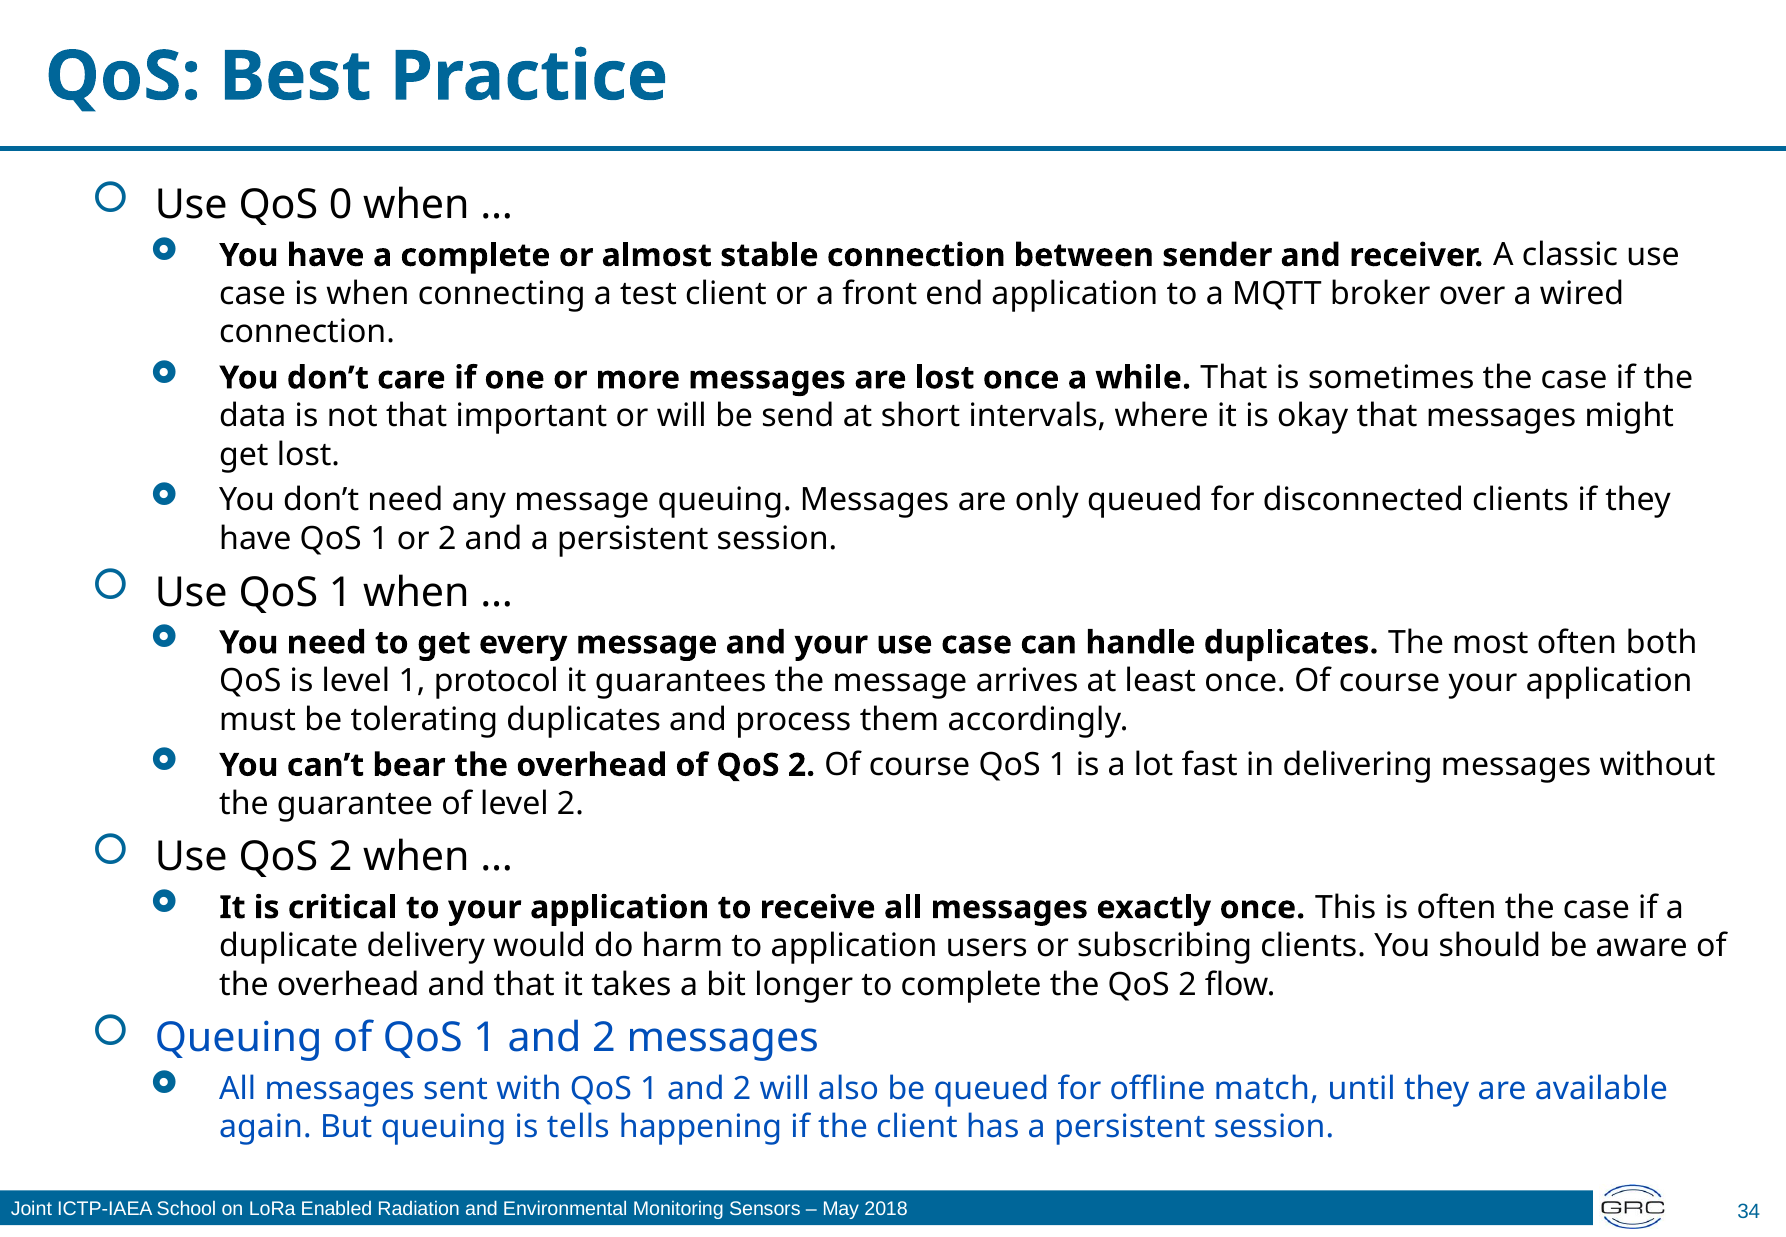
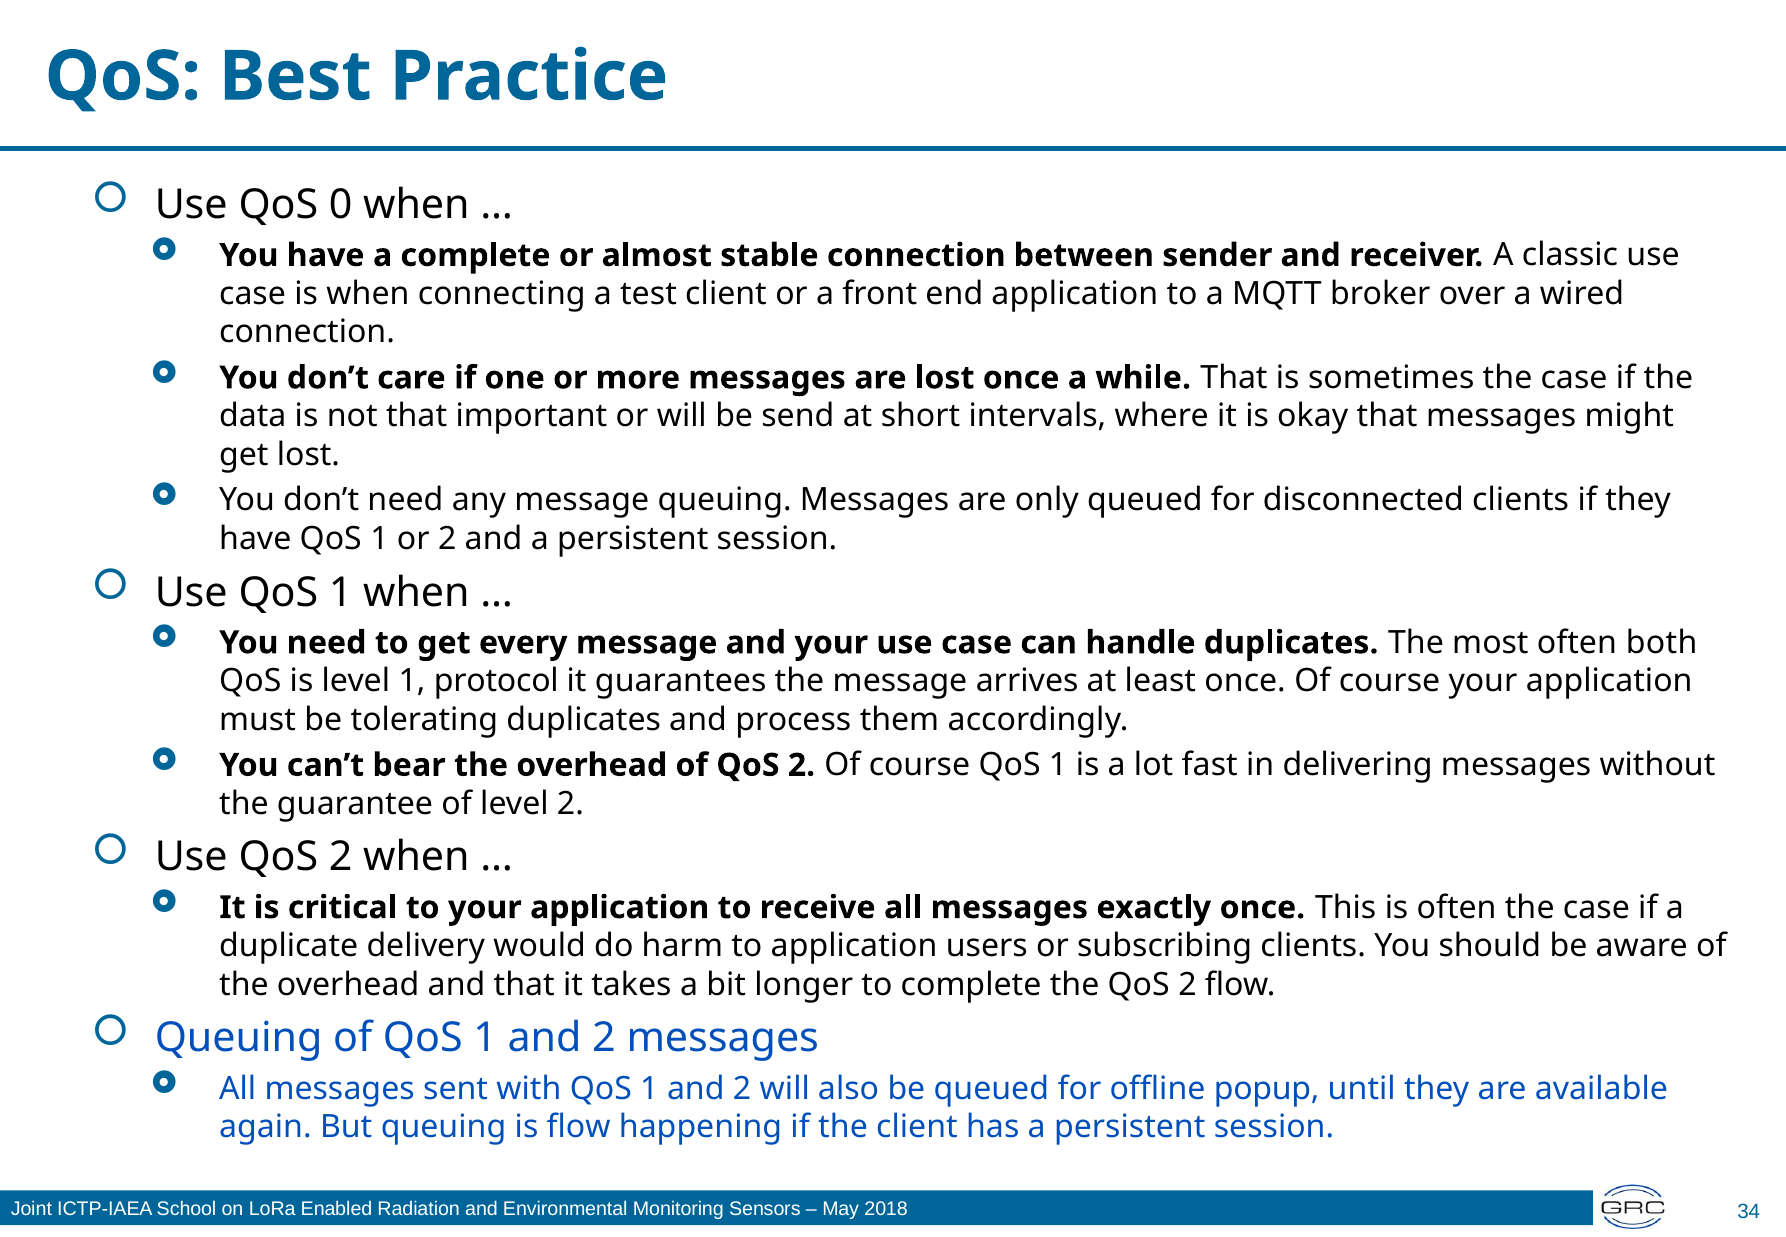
match: match -> popup
is tells: tells -> flow
